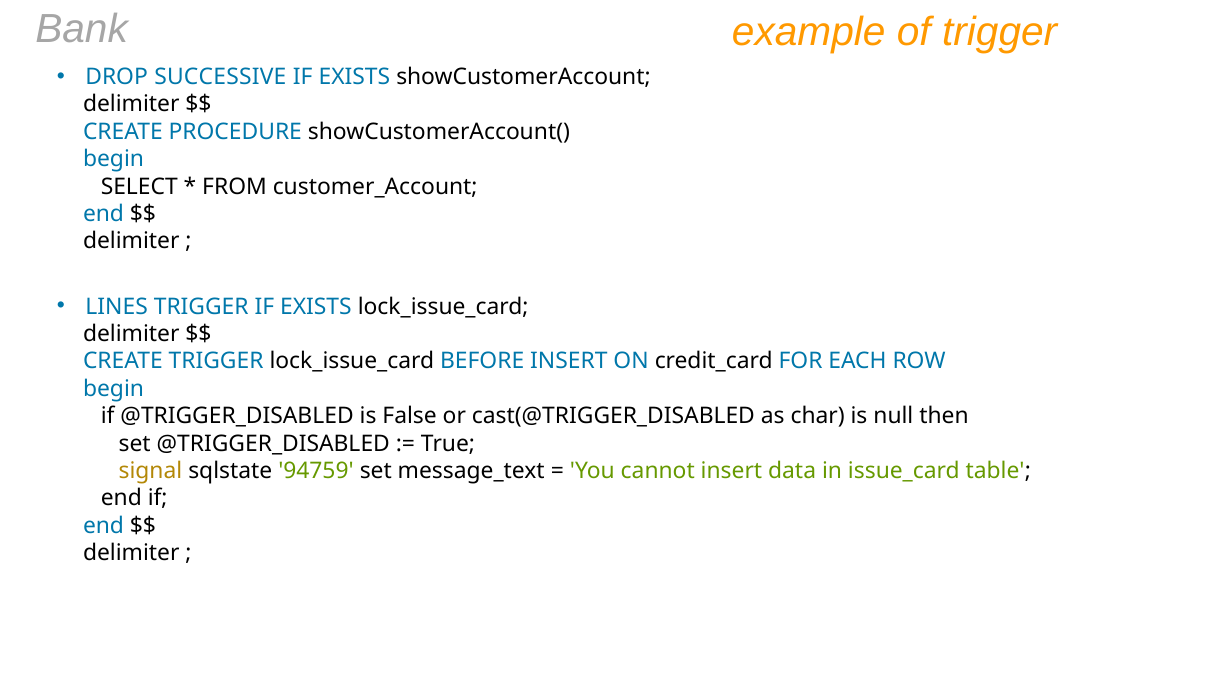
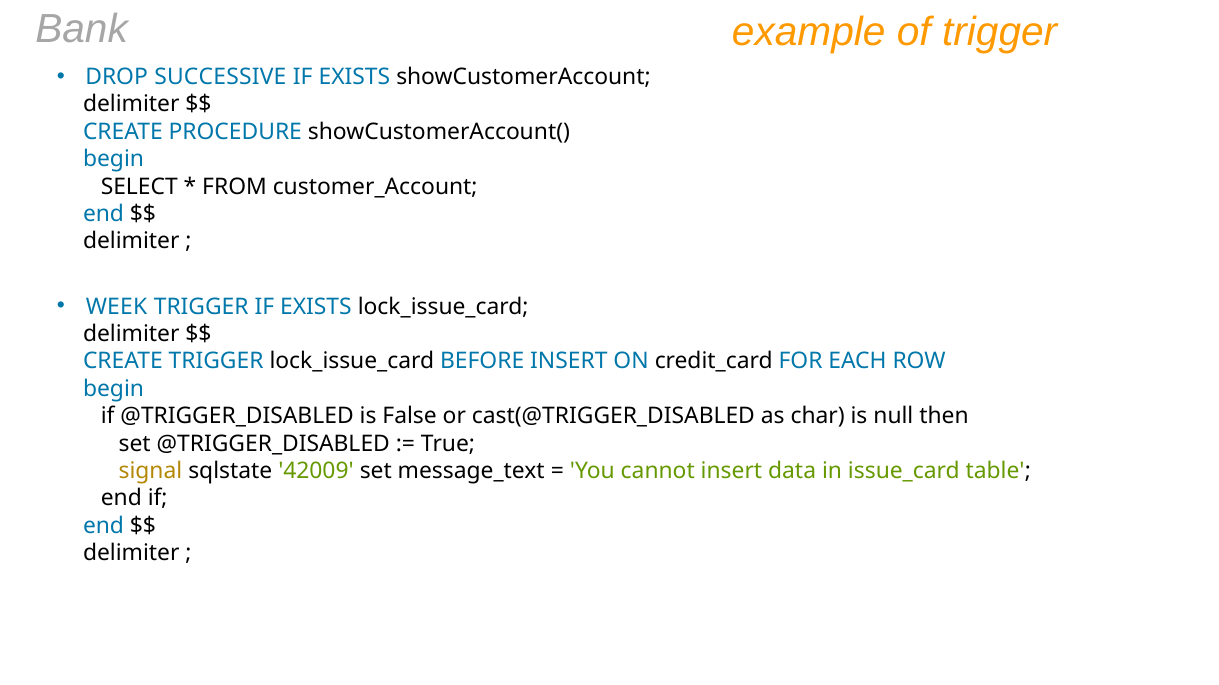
LINES: LINES -> WEEK
94759: 94759 -> 42009
